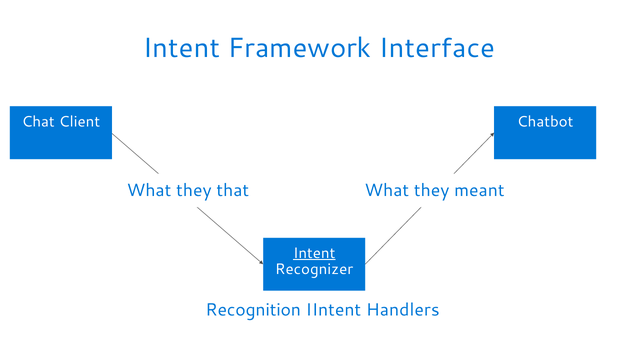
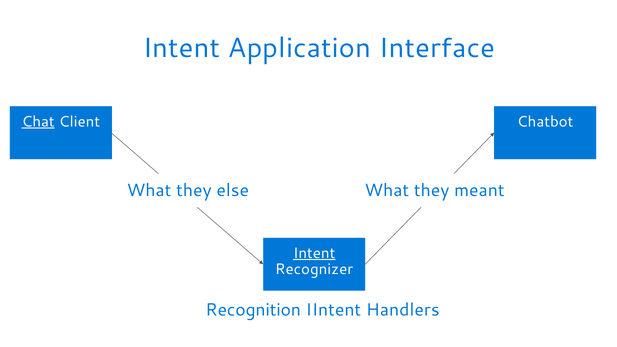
Framework: Framework -> Application
Chat underline: none -> present
that: that -> else
